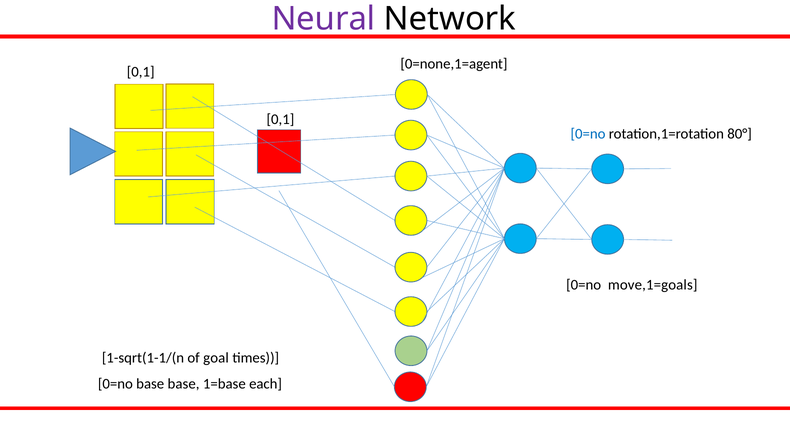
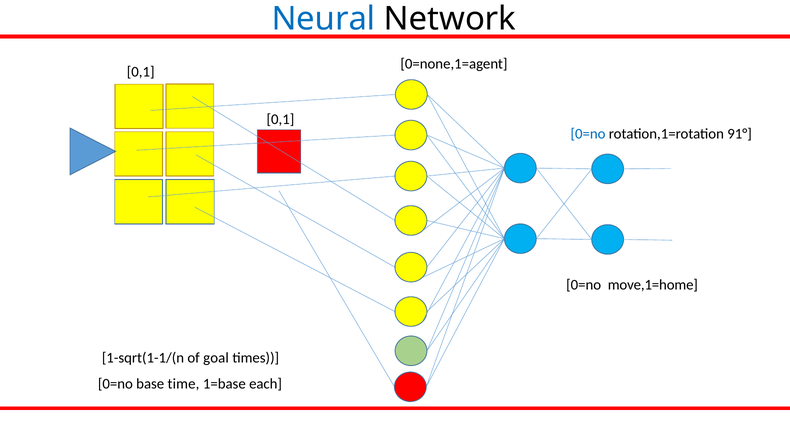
Neural colour: purple -> blue
80°: 80° -> 91°
move,1=goals: move,1=goals -> move,1=home
base base: base -> time
